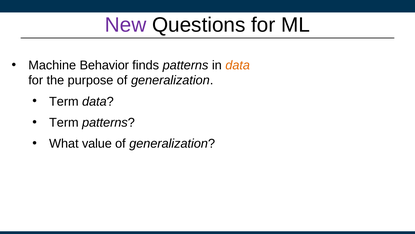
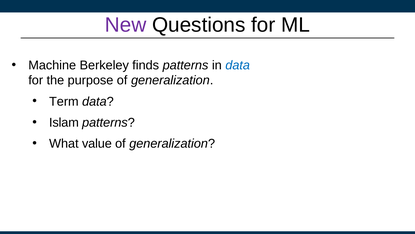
Behavior: Behavior -> Berkeley
data at (238, 65) colour: orange -> blue
Term at (64, 122): Term -> Islam
